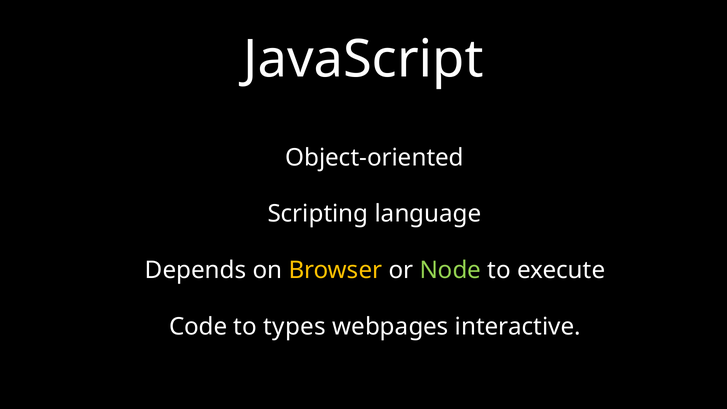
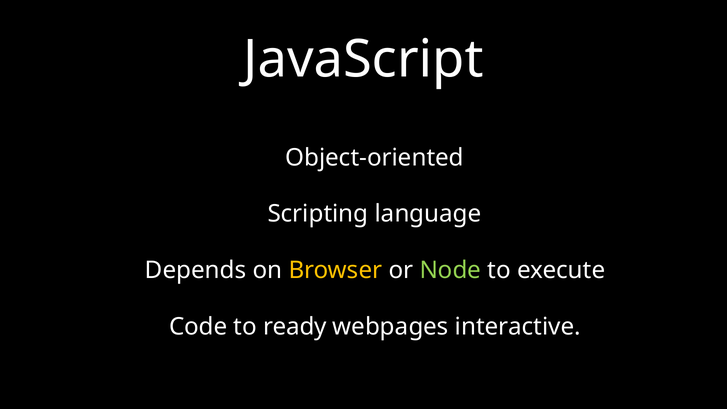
types: types -> ready
